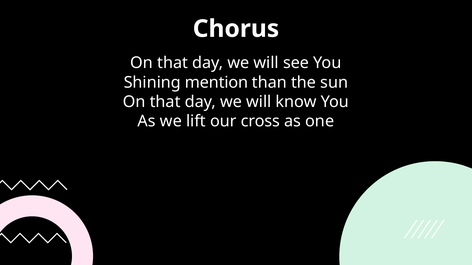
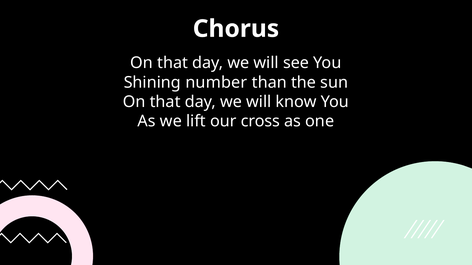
mention: mention -> number
